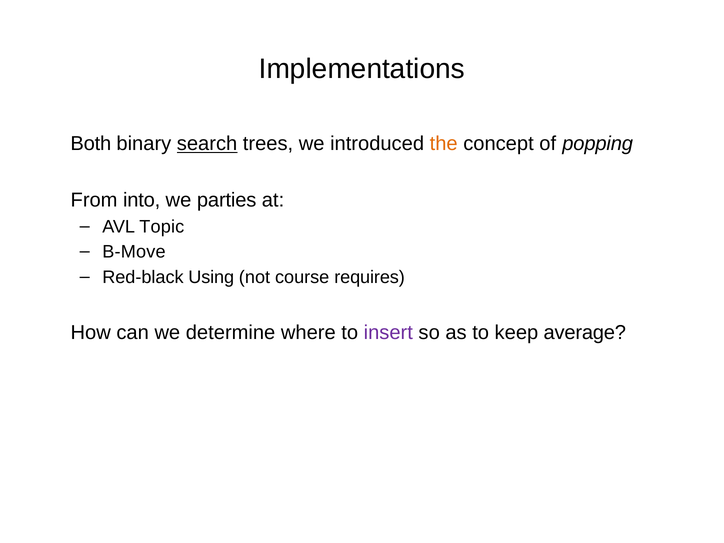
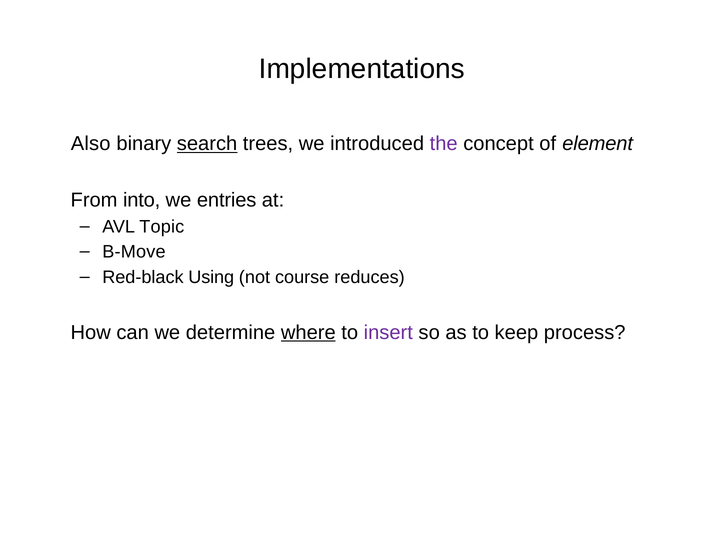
Both: Both -> Also
the colour: orange -> purple
popping: popping -> element
parties: parties -> entries
requires: requires -> reduces
where underline: none -> present
average: average -> process
